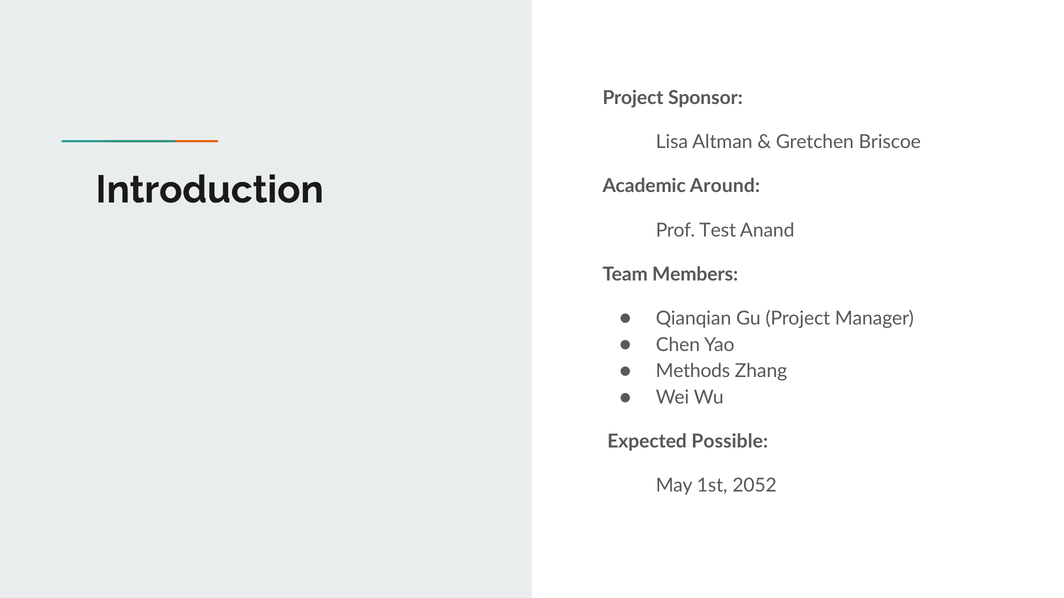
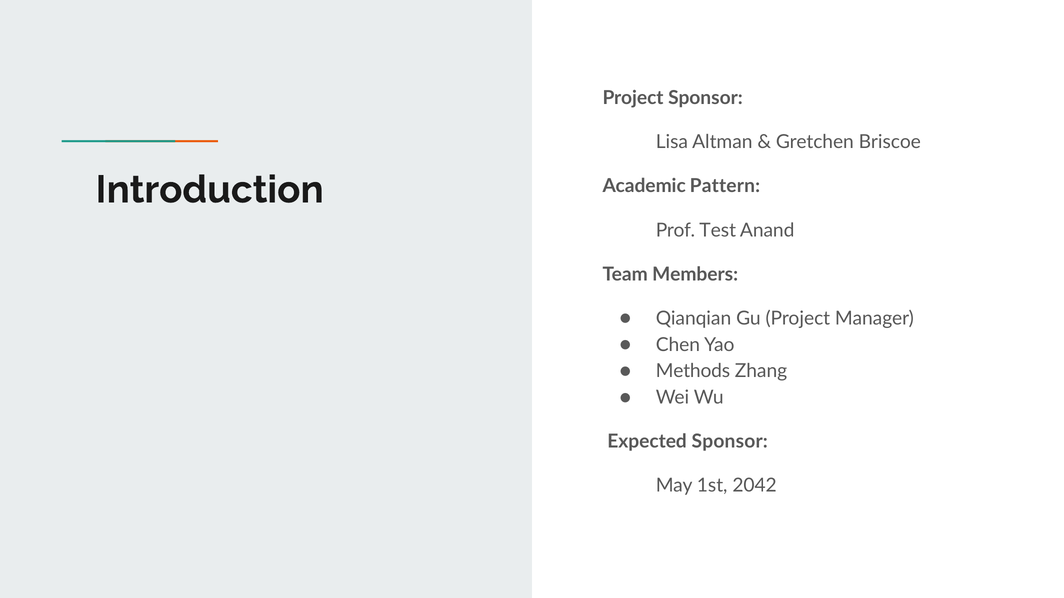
Around: Around -> Pattern
Expected Possible: Possible -> Sponsor
2052: 2052 -> 2042
